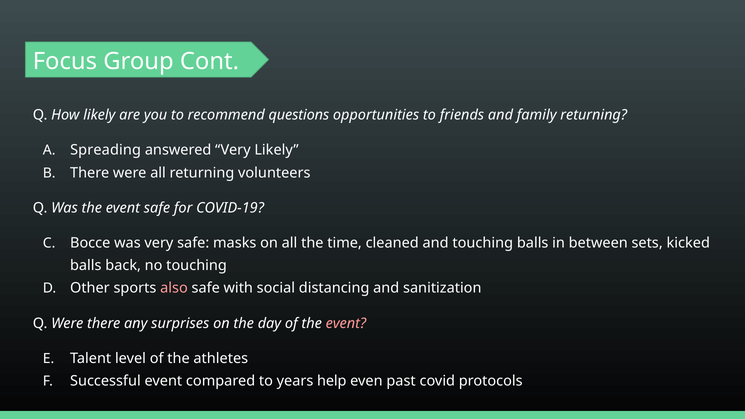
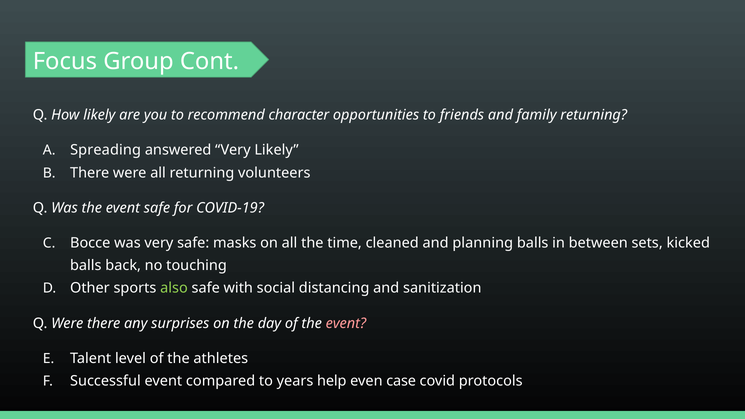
questions: questions -> character
and touching: touching -> planning
also colour: pink -> light green
past: past -> case
